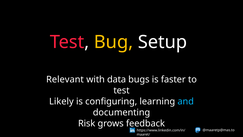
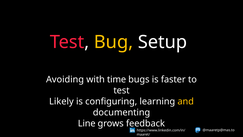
Relevant: Relevant -> Avoiding
data: data -> time
and colour: light blue -> yellow
Risk: Risk -> Line
